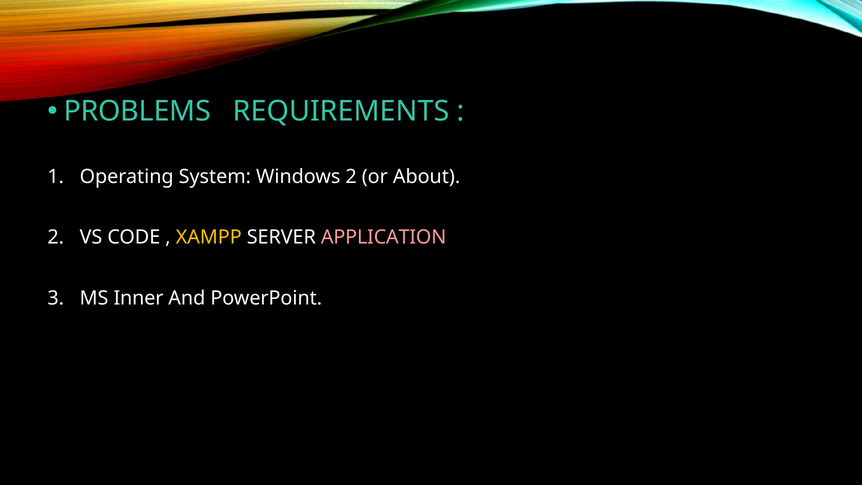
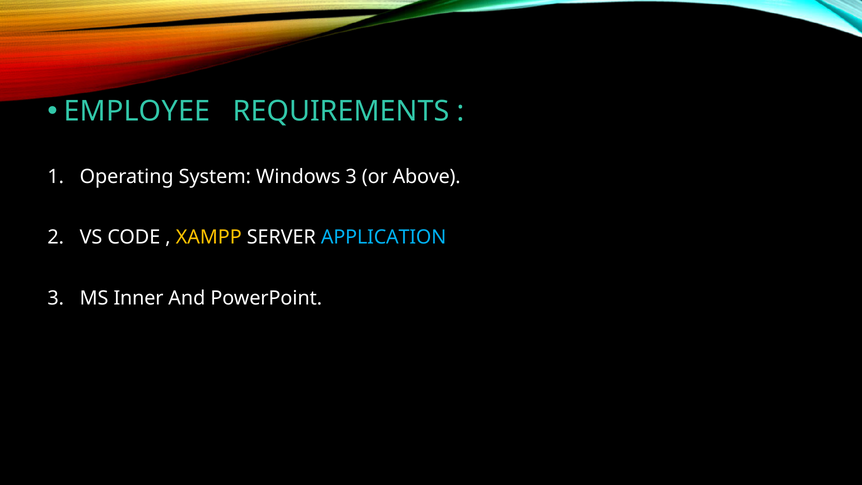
PROBLEMS: PROBLEMS -> EMPLOYEE
Windows 2: 2 -> 3
About: About -> Above
APPLICATION colour: pink -> light blue
